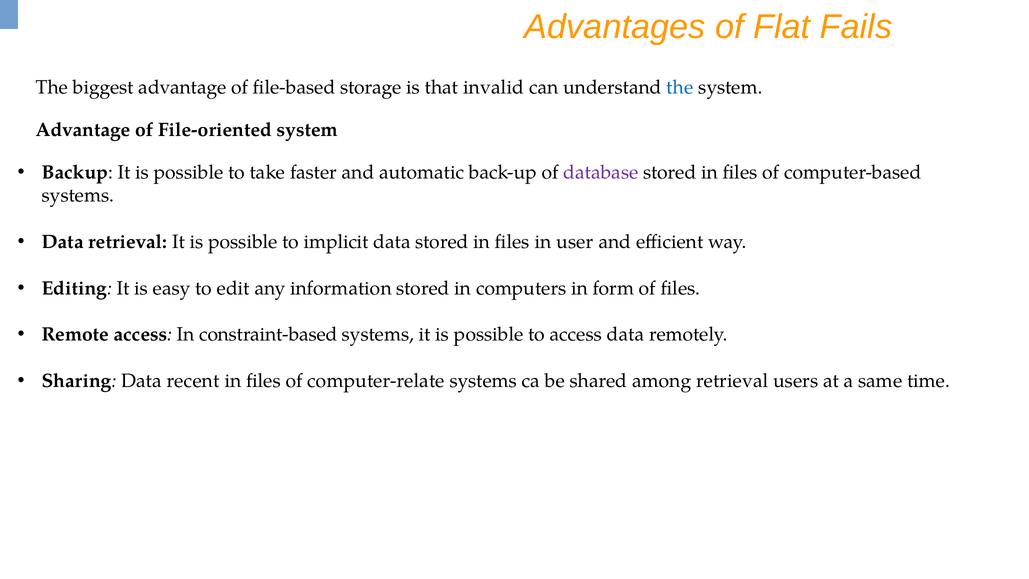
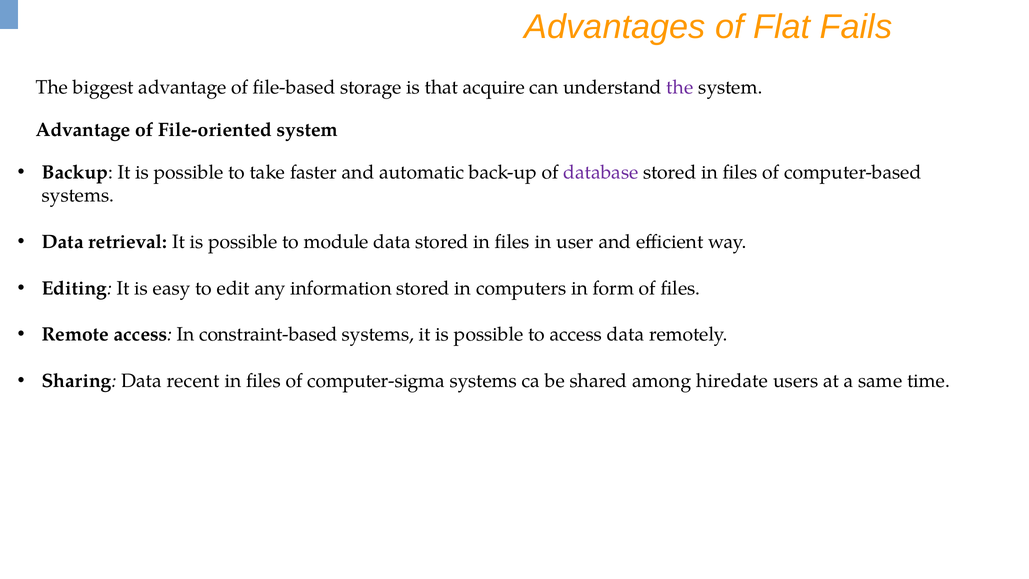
invalid: invalid -> acquire
the at (680, 87) colour: blue -> purple
implicit: implicit -> module
computer-relate: computer-relate -> computer-sigma
among retrieval: retrieval -> hiredate
